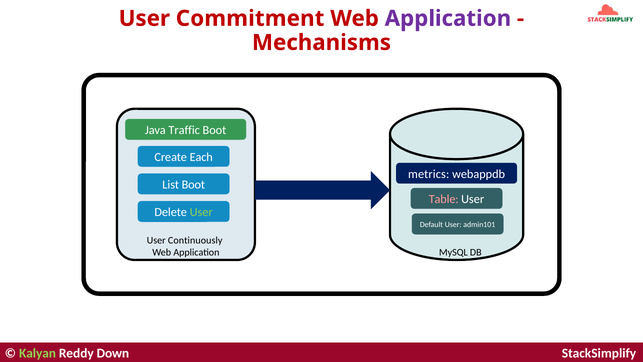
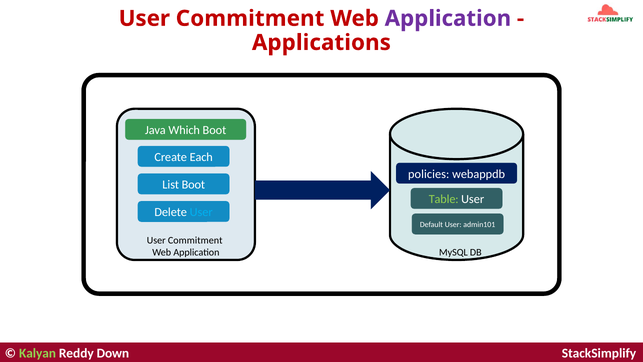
Mechanisms: Mechanisms -> Applications
Traffic: Traffic -> Which
metrics: metrics -> policies
Table colour: pink -> light green
User at (201, 212) colour: light green -> light blue
Continuously at (195, 240): Continuously -> Commitment
